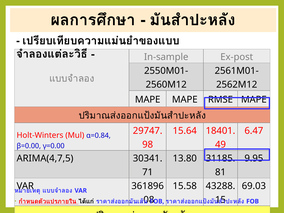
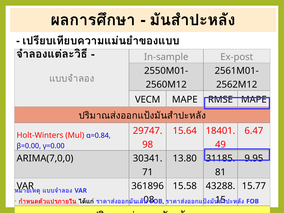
MAPE at (148, 100): MAPE -> VECM
ARIMA(4,7,5: ARIMA(4,7,5 -> ARIMA(7,0,0
69.03: 69.03 -> 15.77
